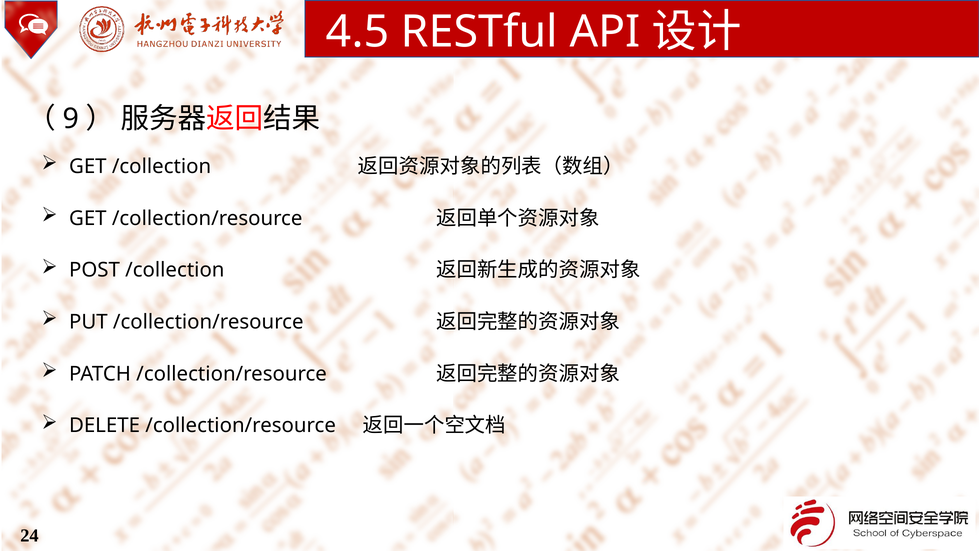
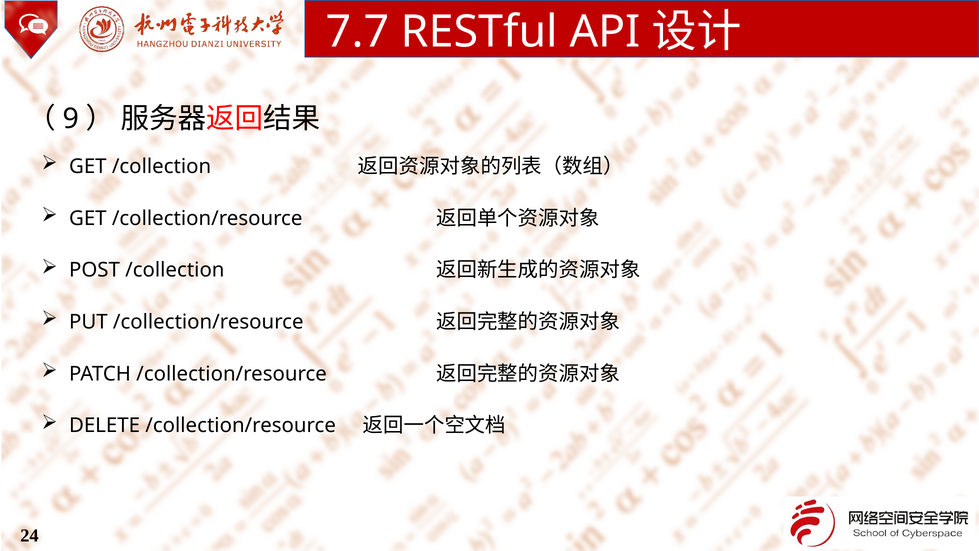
4.5: 4.5 -> 7.7
